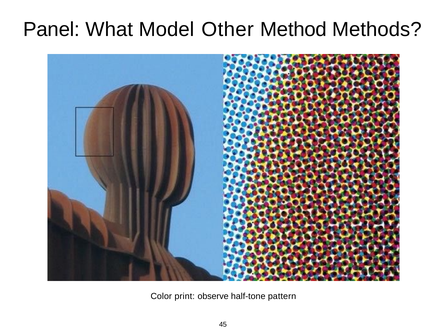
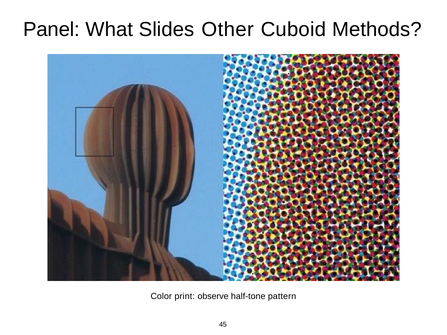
Model: Model -> Slides
Method: Method -> Cuboid
